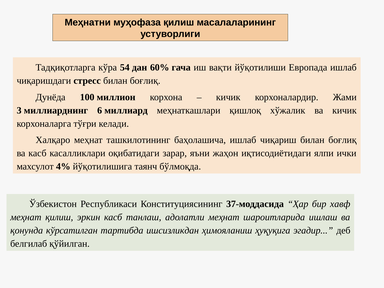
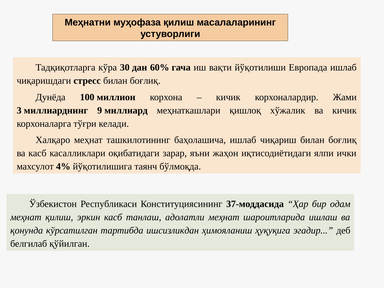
54: 54 -> 30
6: 6 -> 9
хавф: хавф -> одам
